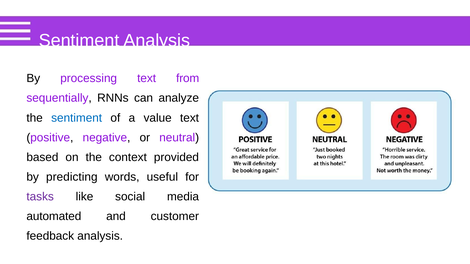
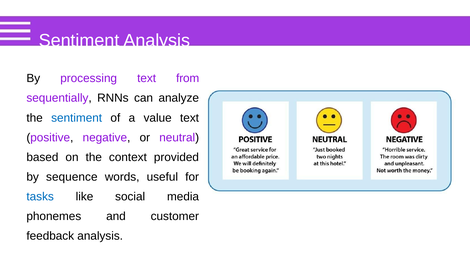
predicting: predicting -> sequence
tasks colour: purple -> blue
automated: automated -> phonemes
